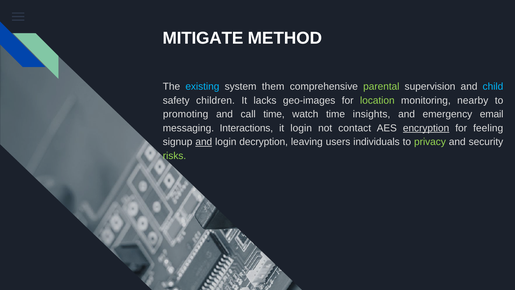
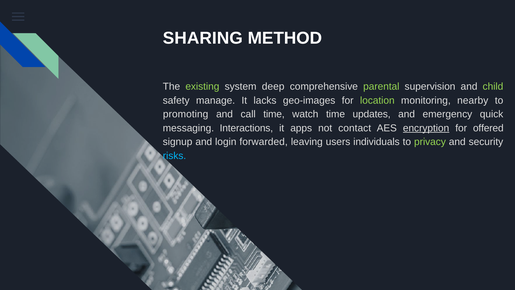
MITIGATE: MITIGATE -> SHARING
existing colour: light blue -> light green
them: them -> deep
child colour: light blue -> light green
children: children -> manage
insights: insights -> updates
email: email -> quick
it login: login -> apps
feeling: feeling -> offered
and at (204, 142) underline: present -> none
decryption: decryption -> forwarded
risks colour: light green -> light blue
